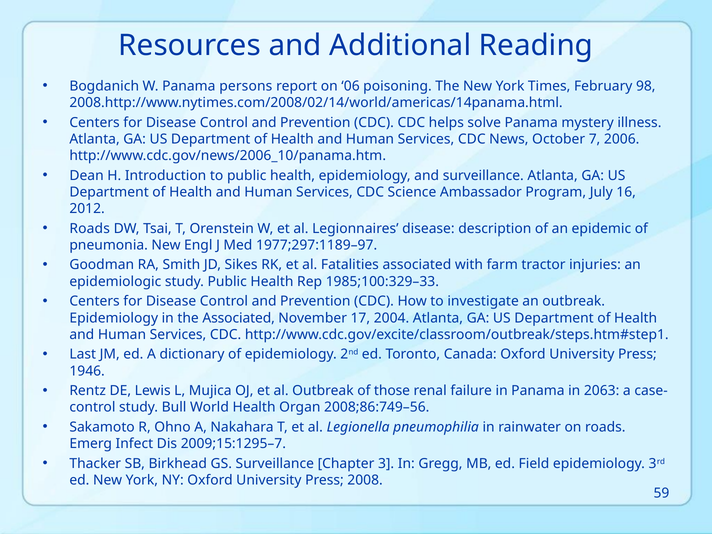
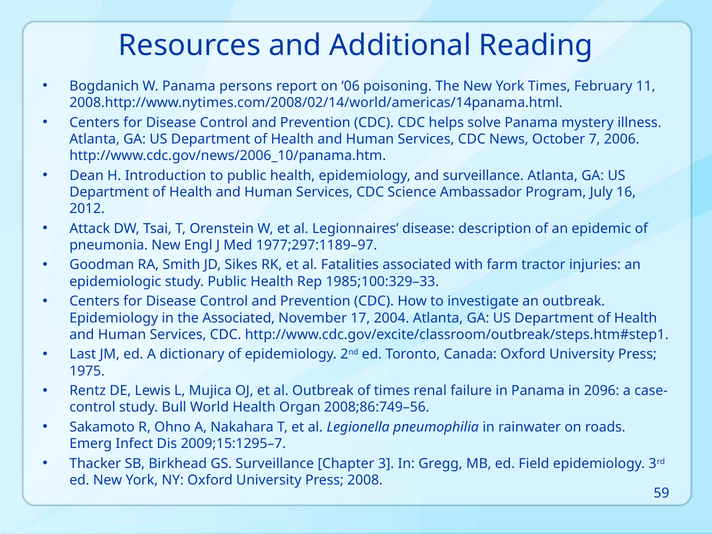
98: 98 -> 11
Roads at (90, 229): Roads -> Attack
1946: 1946 -> 1975
of those: those -> times
2063: 2063 -> 2096
